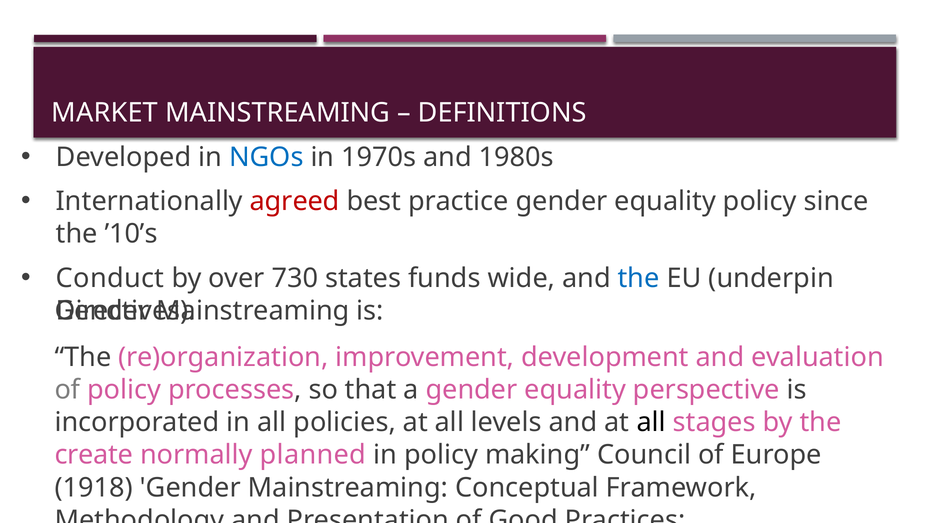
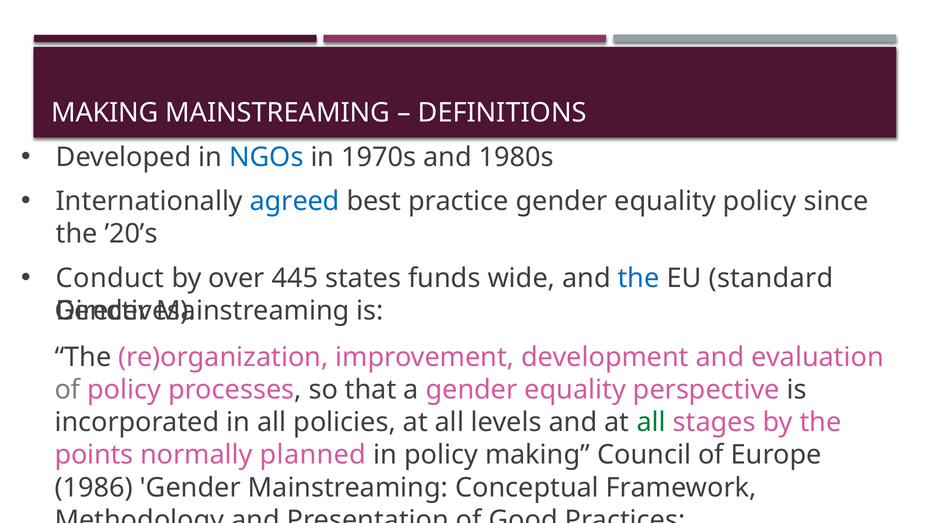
MARKET at (105, 113): MARKET -> MAKING
agreed colour: red -> blue
’10’s: ’10’s -> ’20’s
730: 730 -> 445
underpin: underpin -> standard
all at (651, 423) colour: black -> green
create: create -> points
1918: 1918 -> 1986
